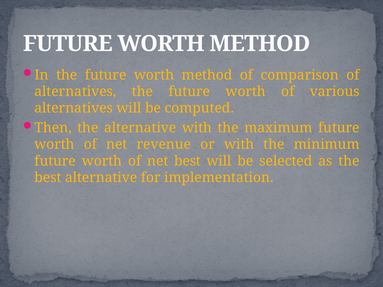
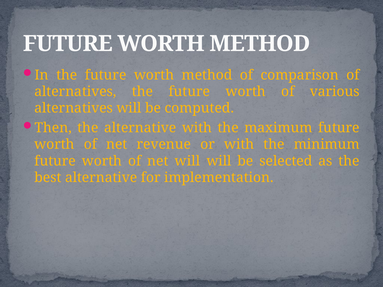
net best: best -> will
